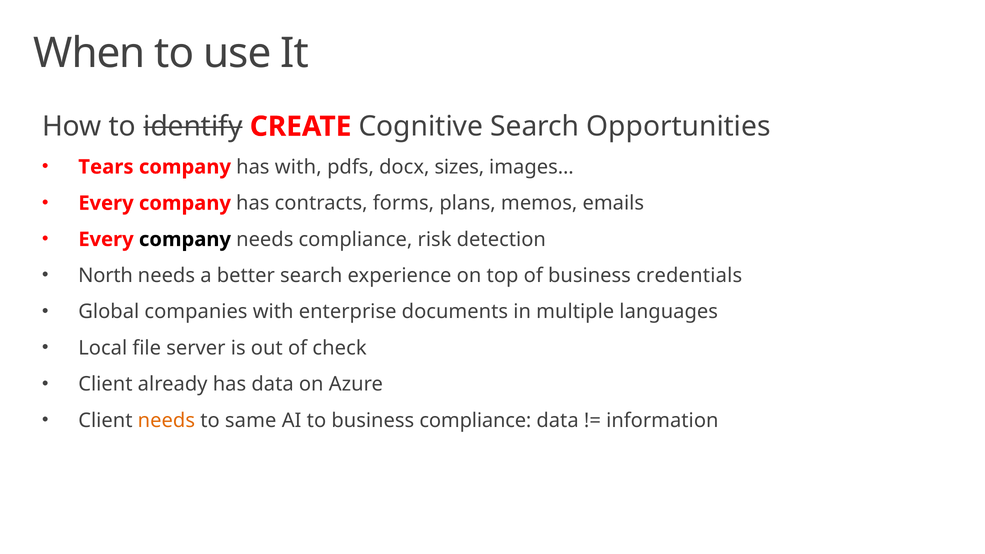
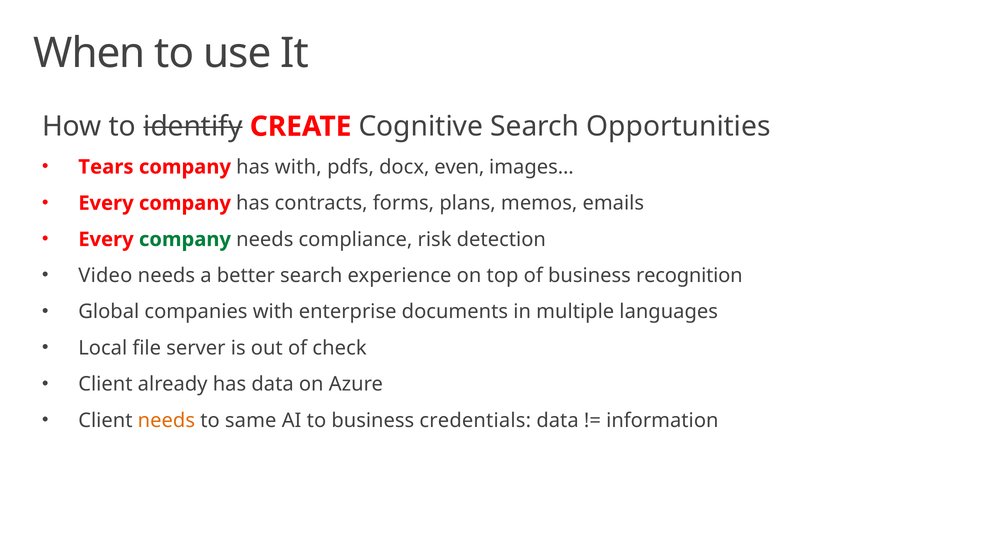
sizes: sizes -> even
company at (185, 239) colour: black -> green
North: North -> Video
credentials: credentials -> recognition
business compliance: compliance -> credentials
